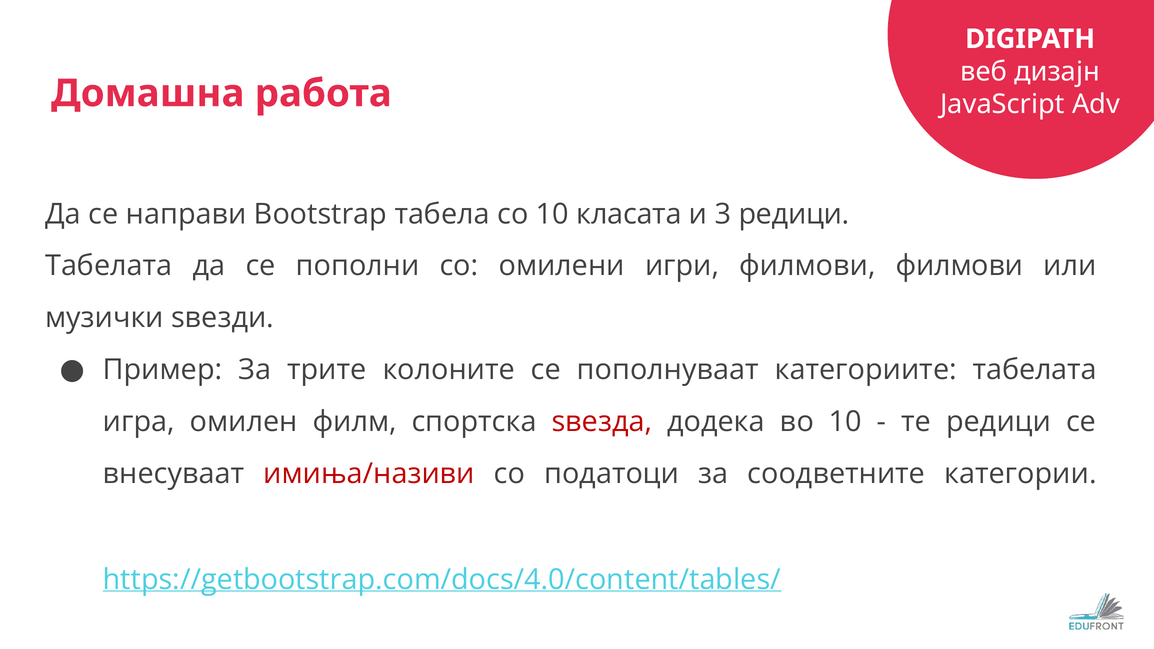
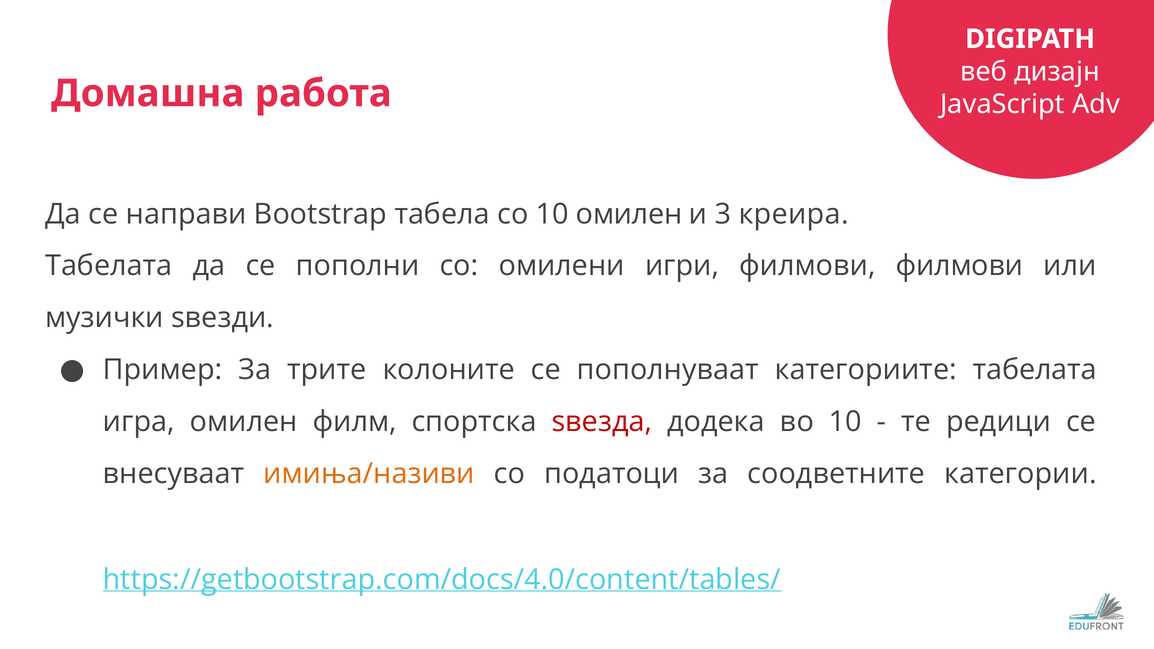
10 класата: класата -> омилен
3 редици: редици -> креира
имиња/називи colour: red -> orange
